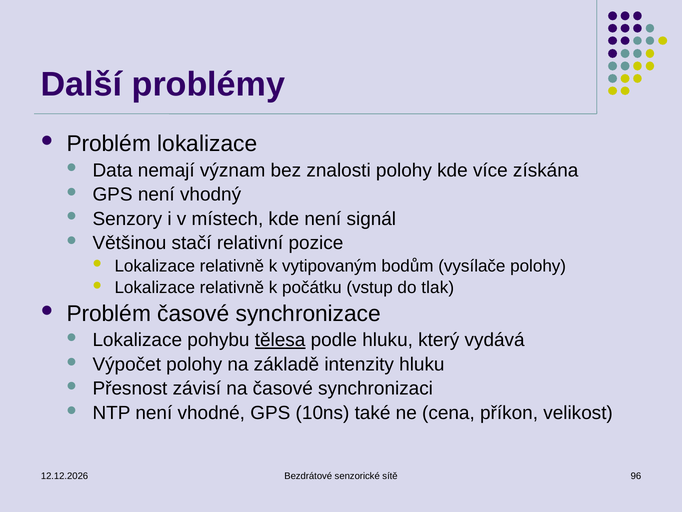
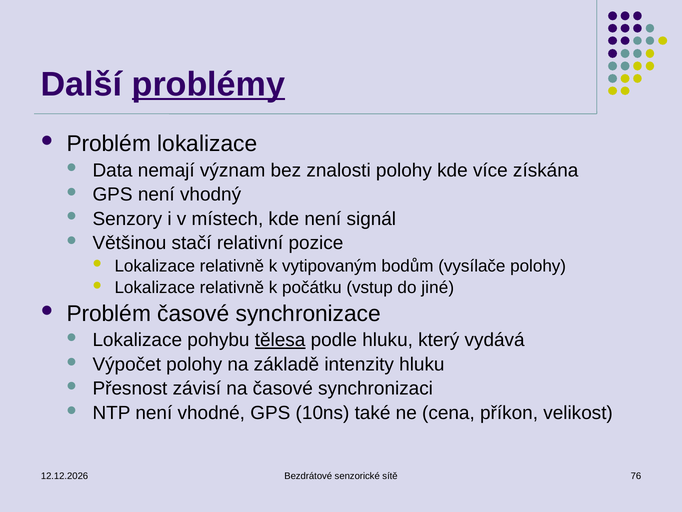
problémy underline: none -> present
tlak: tlak -> jiné
96: 96 -> 76
